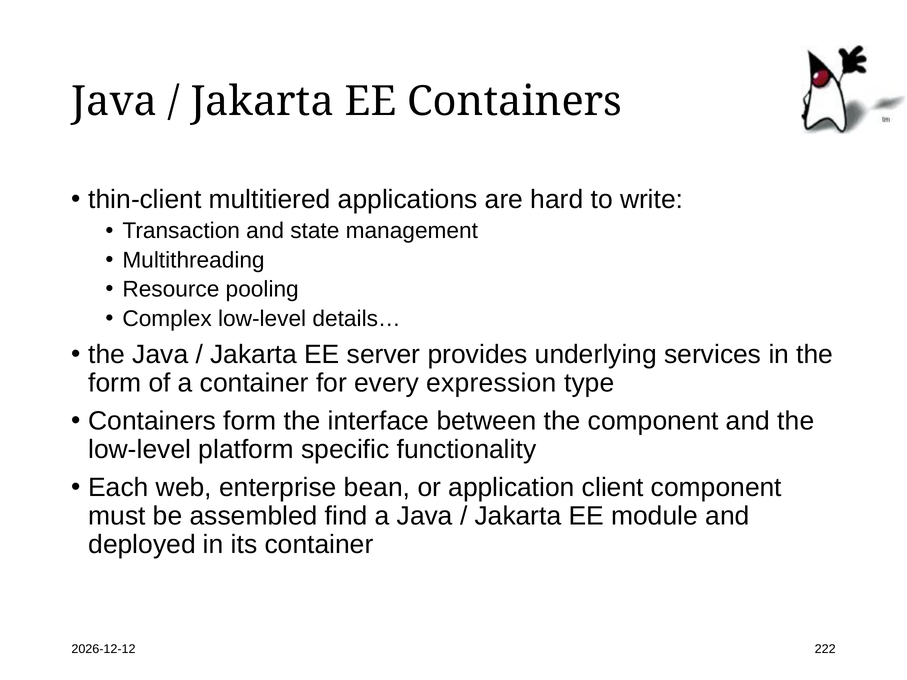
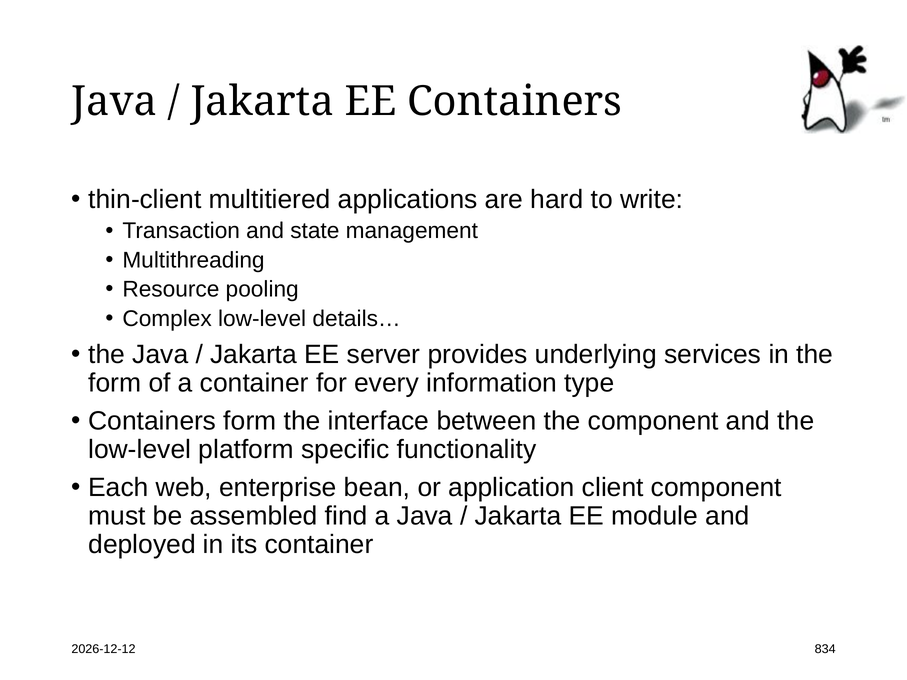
expression: expression -> information
222: 222 -> 834
